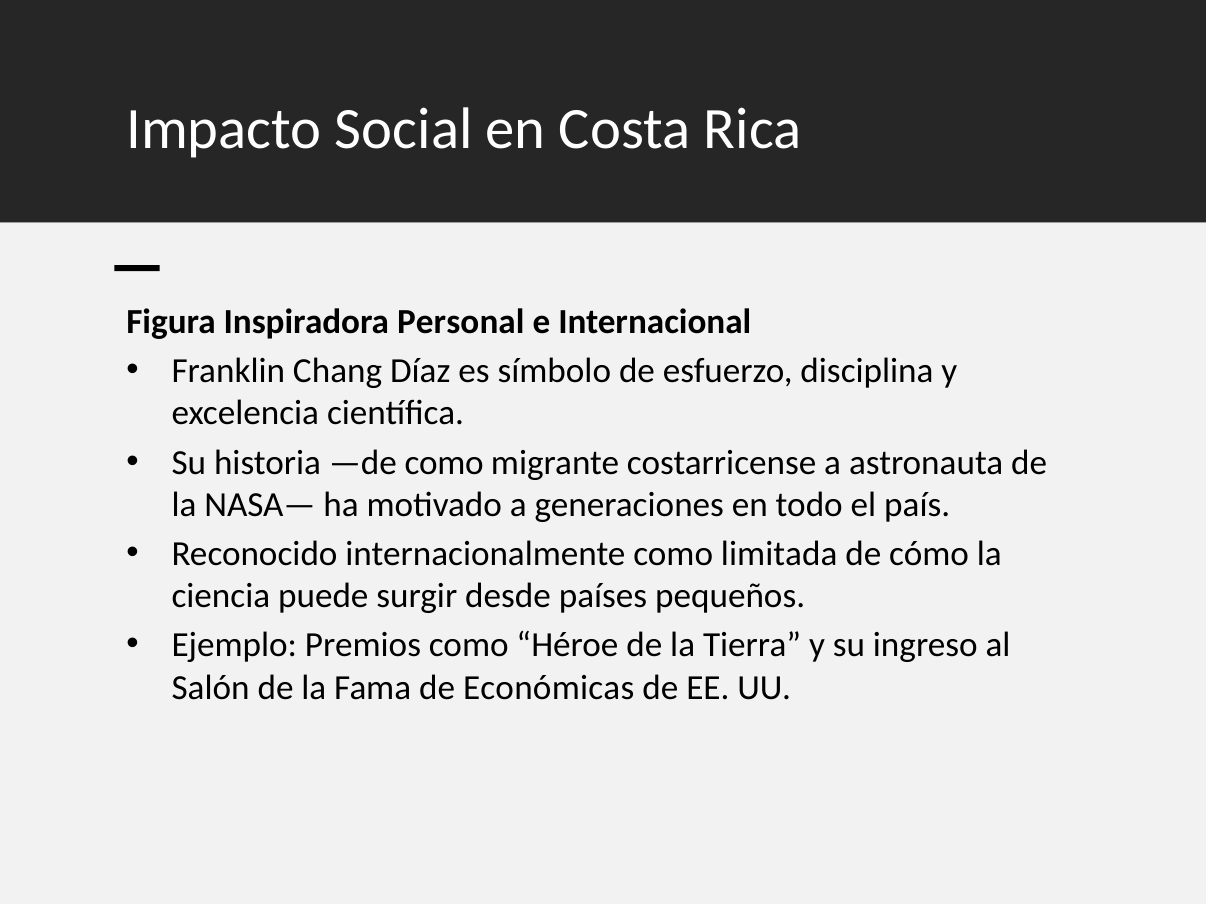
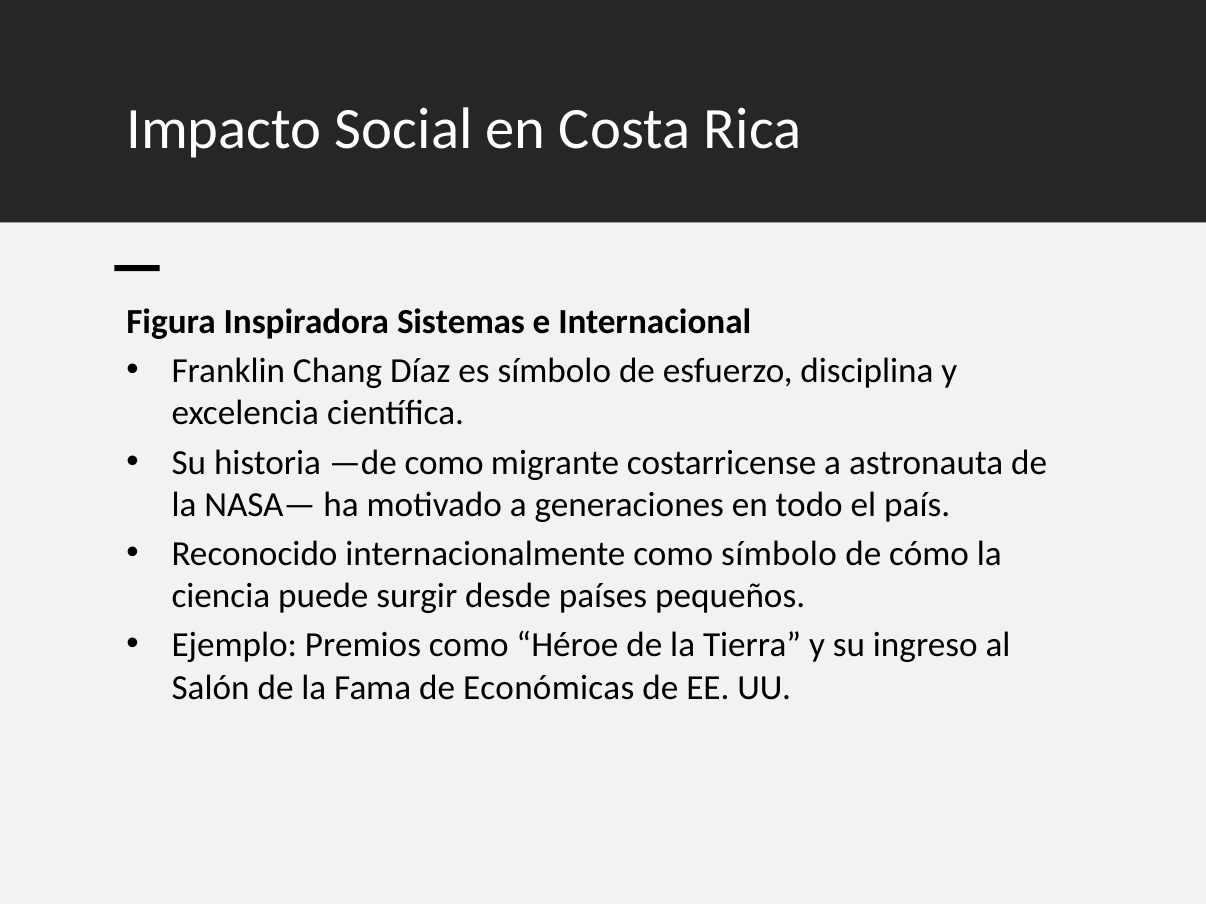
Personal: Personal -> Sistemas
como limitada: limitada -> símbolo
